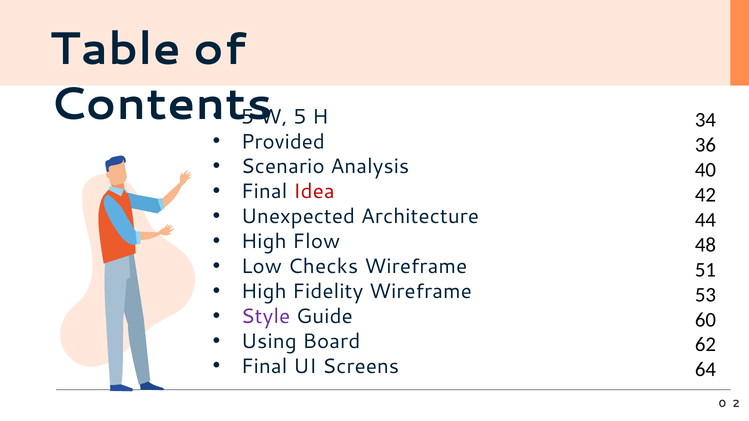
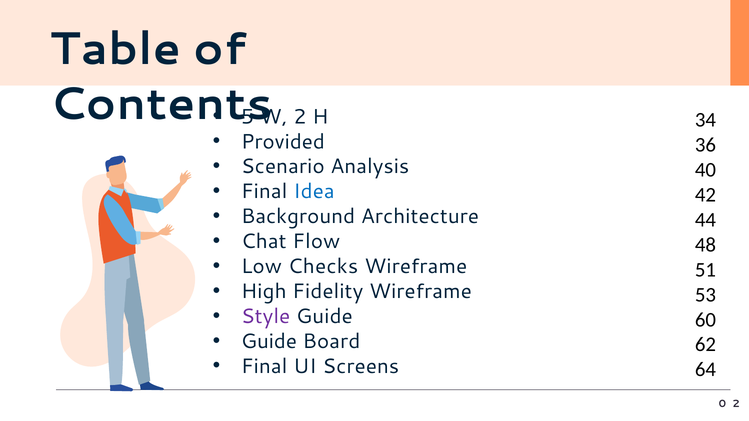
5 at (300, 117): 5 -> 2
Idea colour: red -> blue
Unexpected: Unexpected -> Background
High at (264, 242): High -> Chat
Using at (269, 342): Using -> Guide
